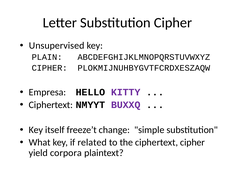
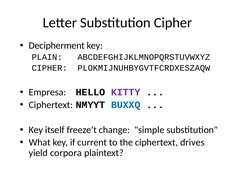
Unsupervised: Unsupervised -> Decipherment
BUXXQ colour: purple -> blue
related: related -> current
ciphertext cipher: cipher -> drives
